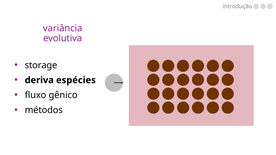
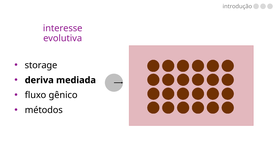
variância: variância -> interesse
espécies: espécies -> mediada
